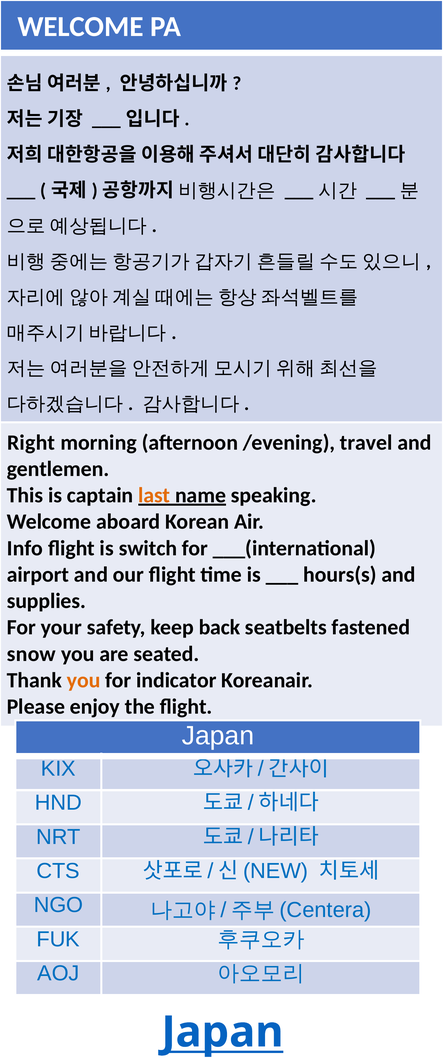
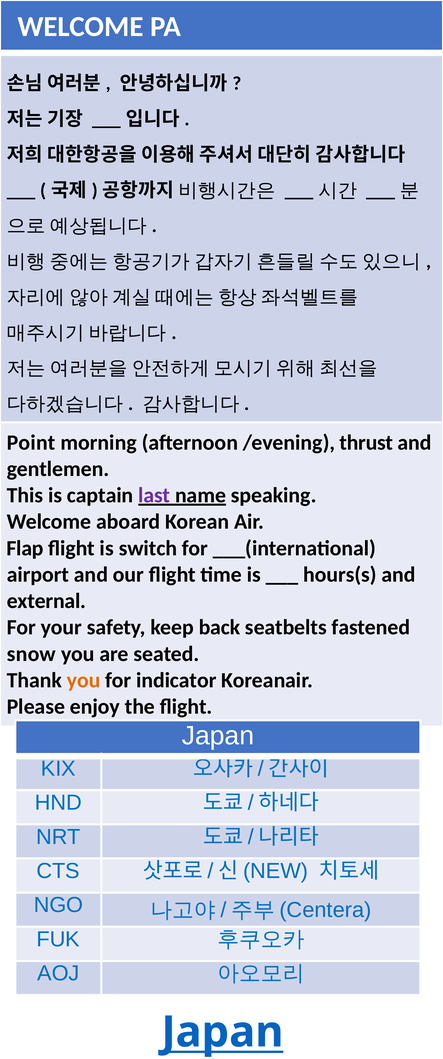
Right: Right -> Point
travel: travel -> thrust
last colour: orange -> purple
Info: Info -> Flap
supplies: supplies -> external
